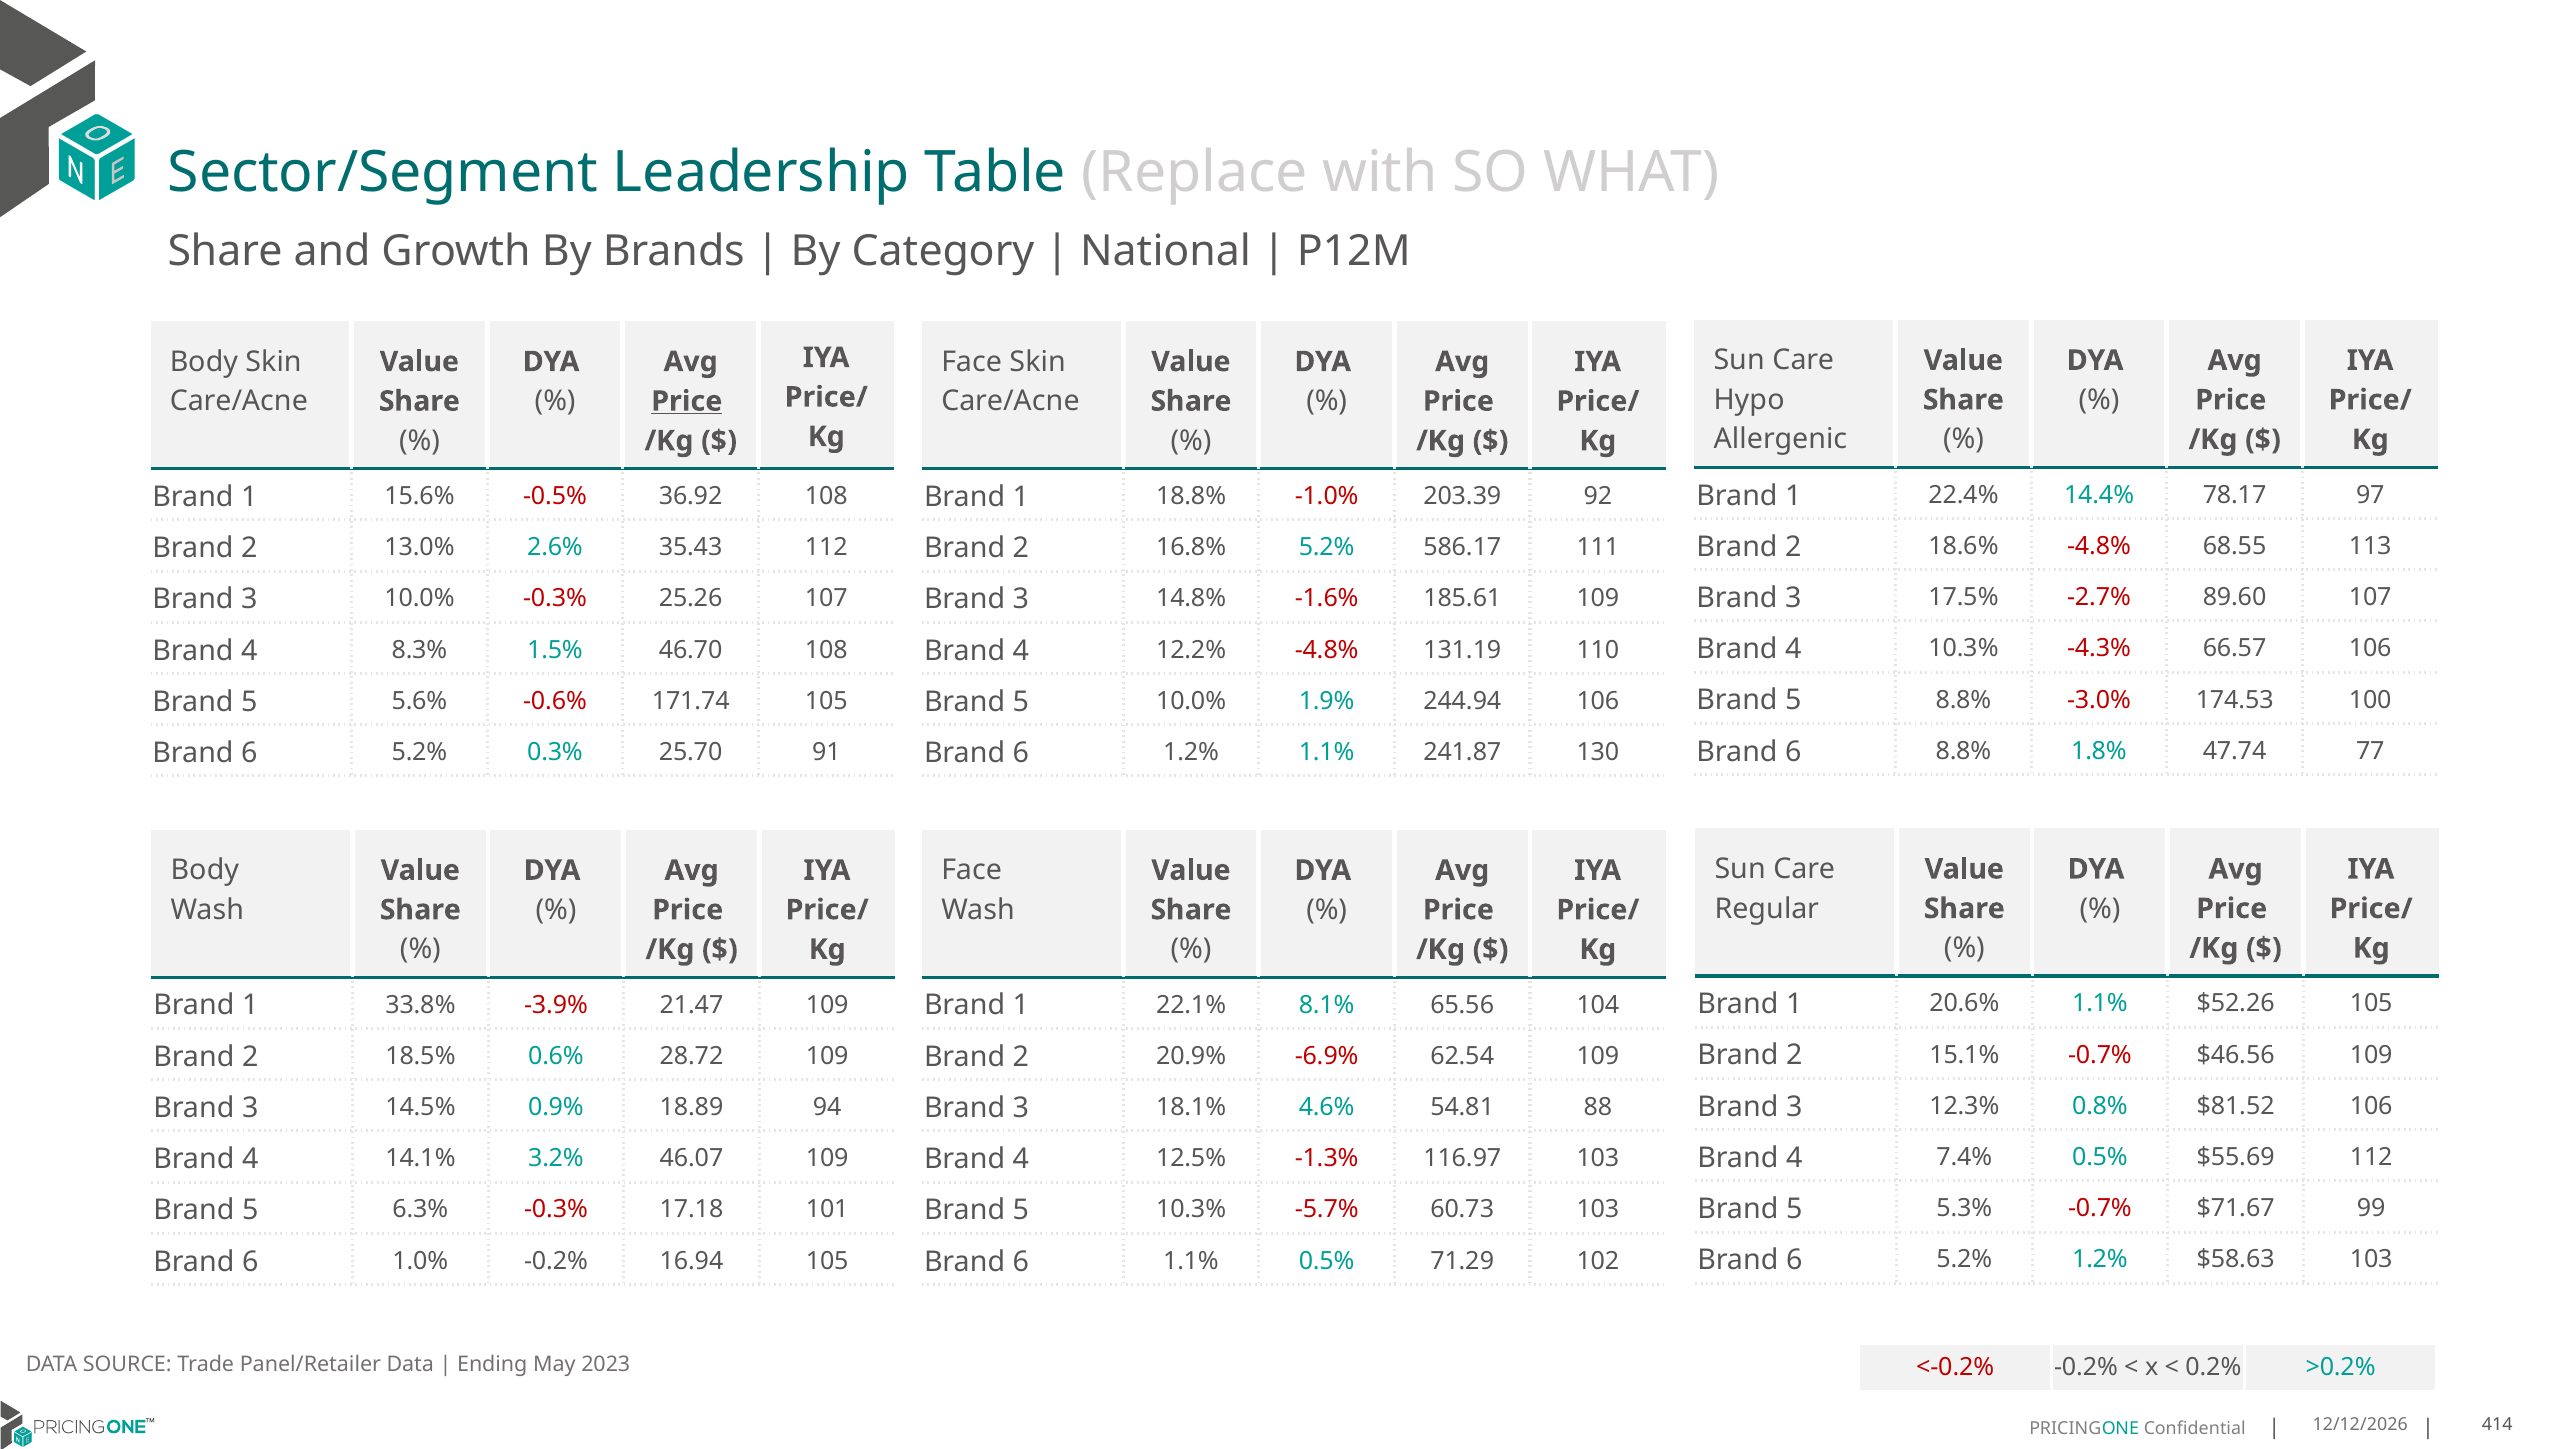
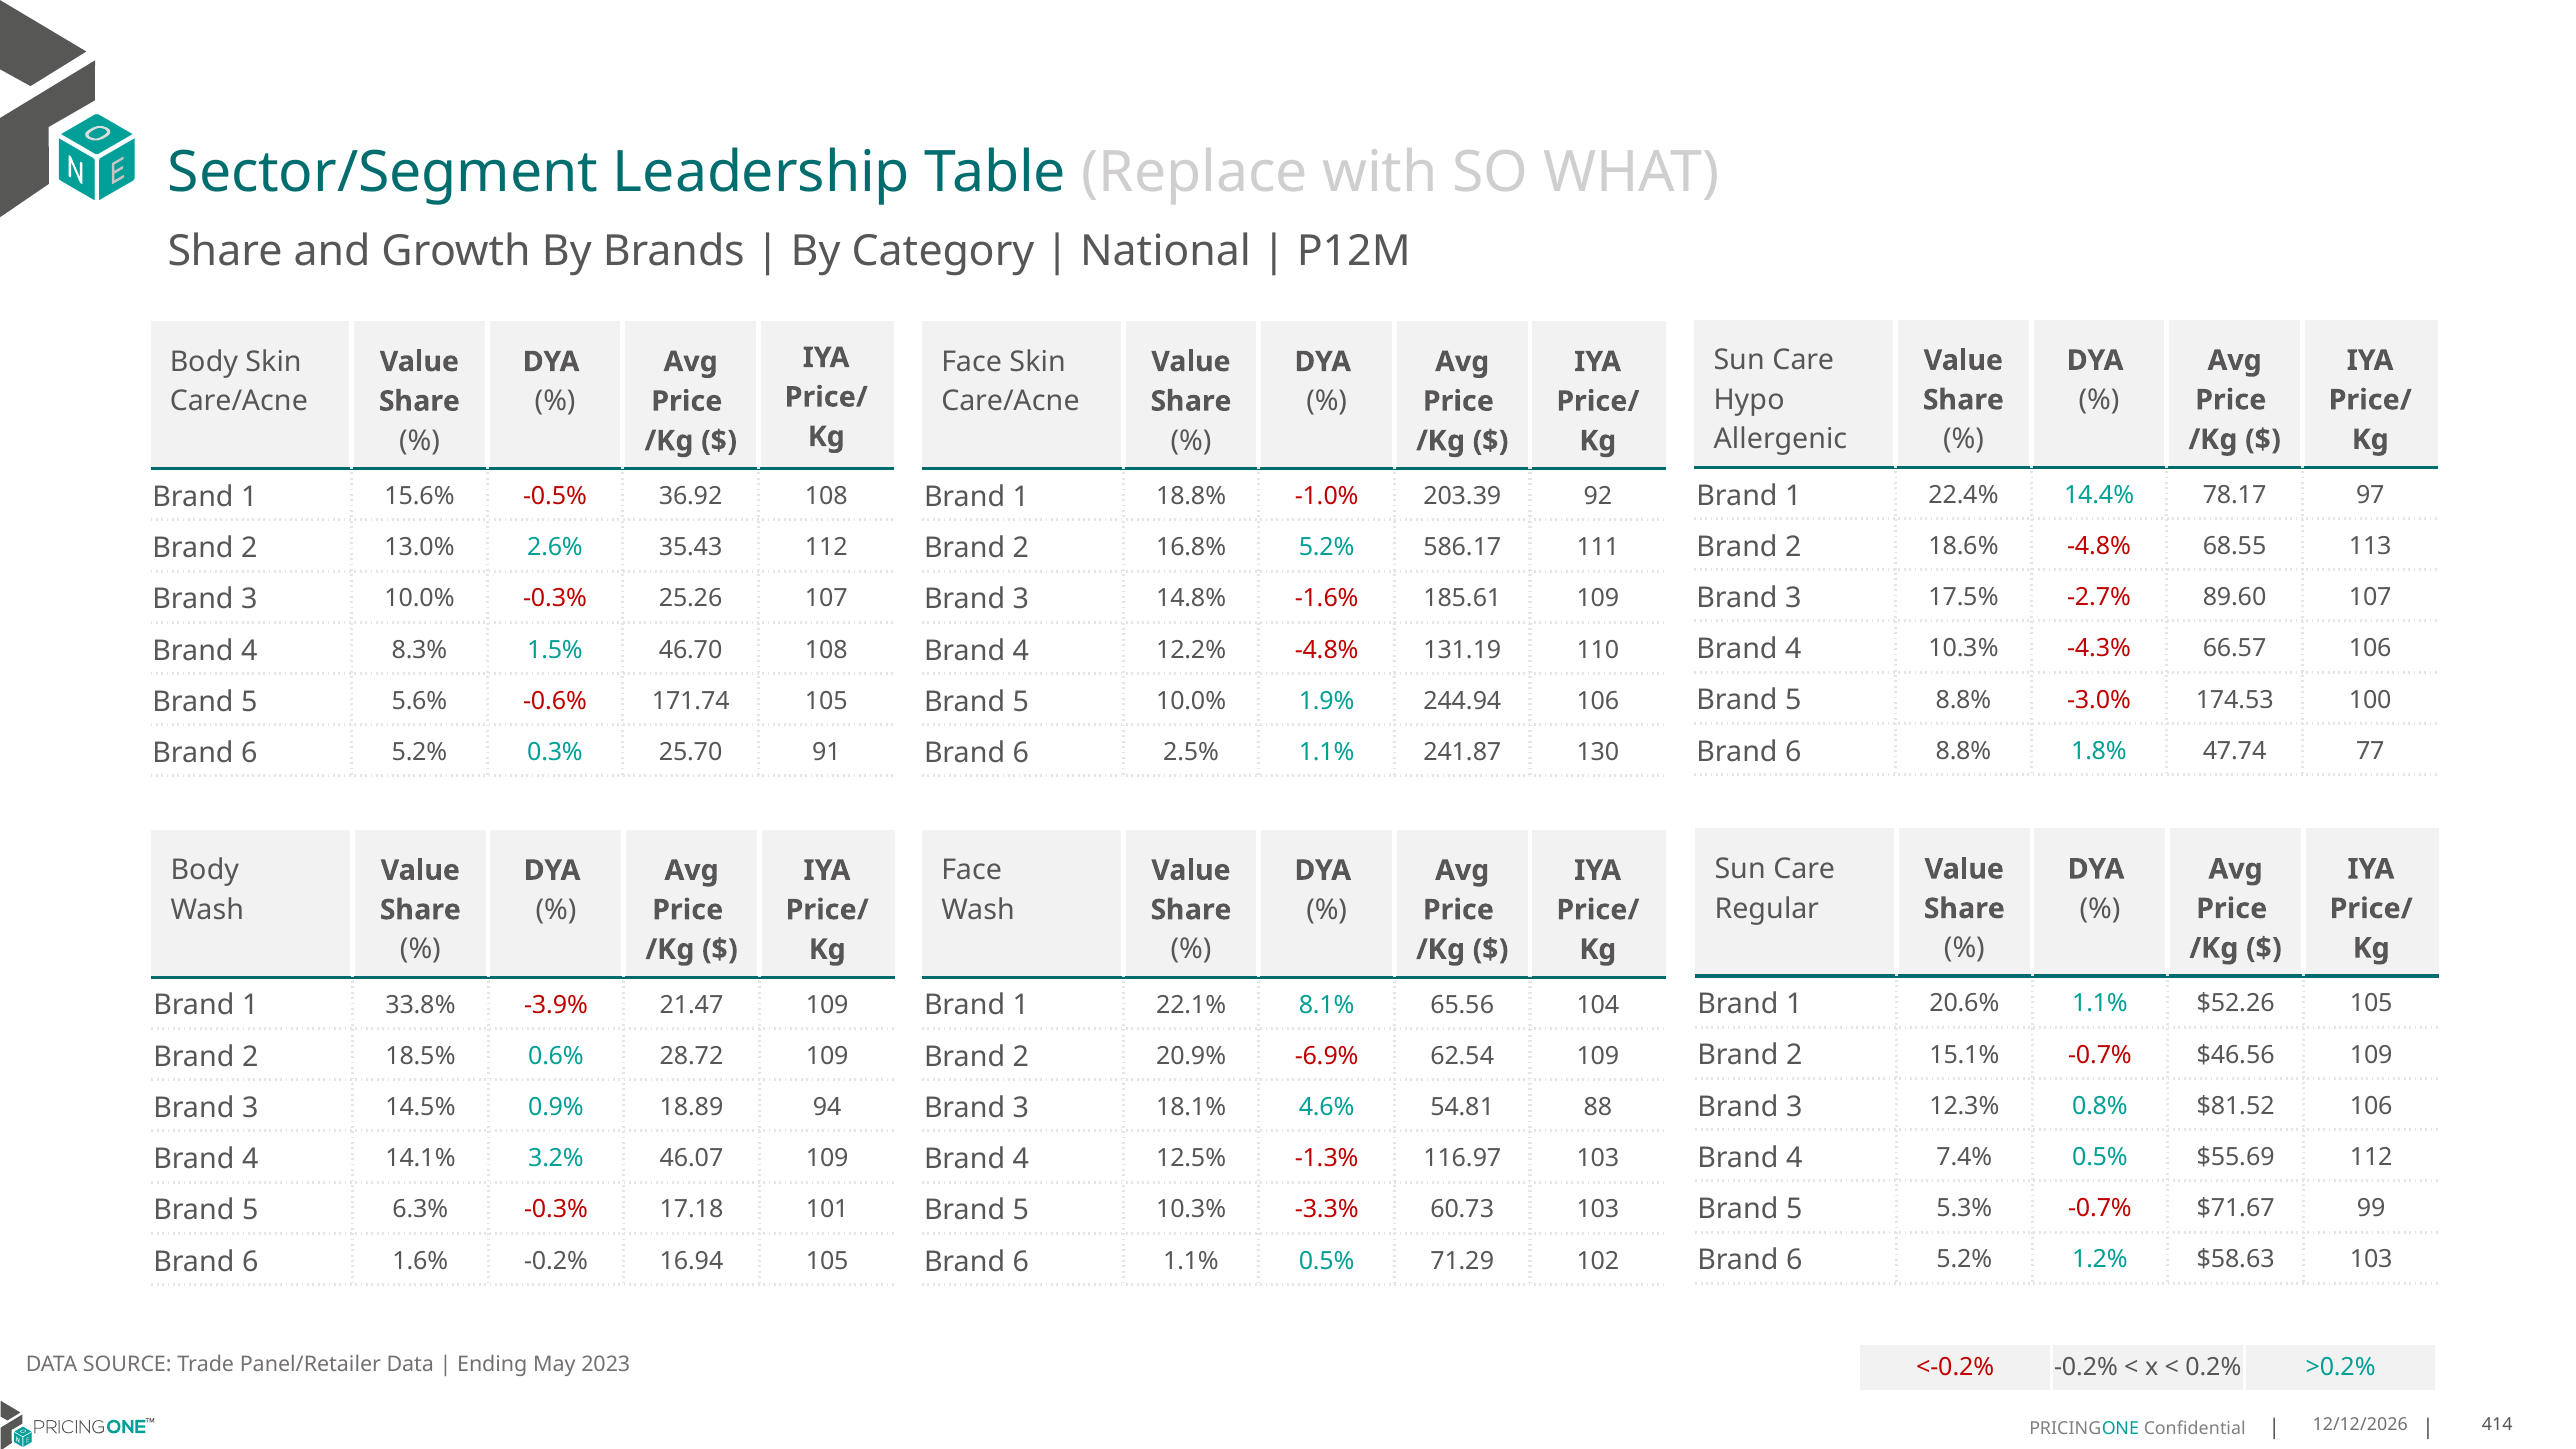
Price at (687, 401) underline: present -> none
6 1.2%: 1.2% -> 2.5%
-5.7%: -5.7% -> -3.3%
1.0%: 1.0% -> 1.6%
